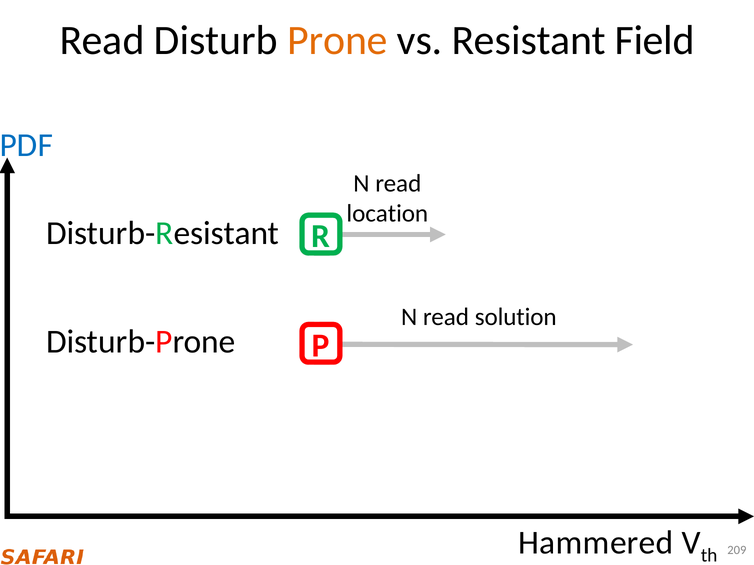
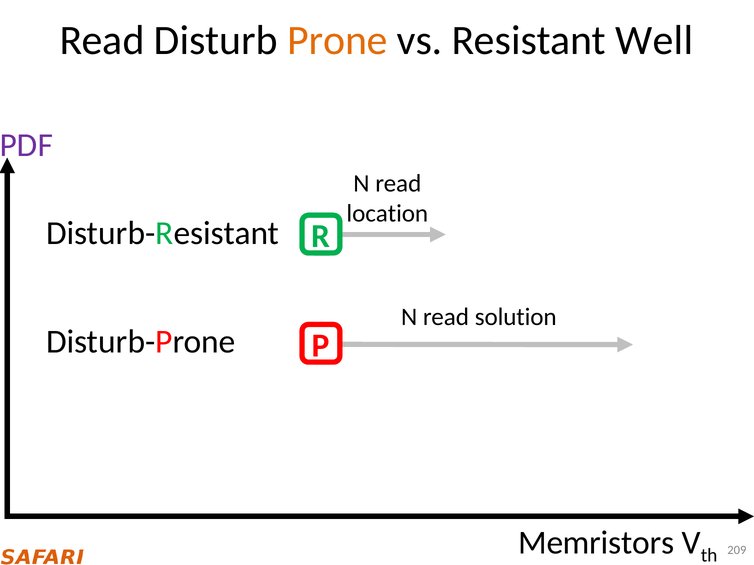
Field: Field -> Well
PDF colour: blue -> purple
Hammered: Hammered -> Memristors
